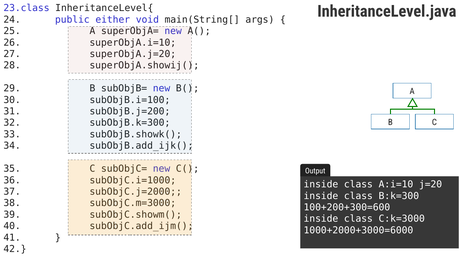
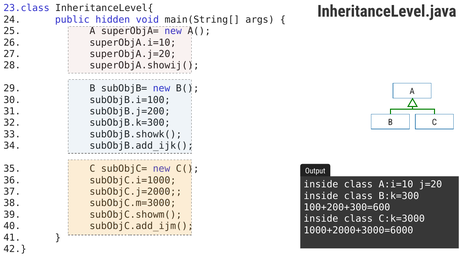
either: either -> hidden
